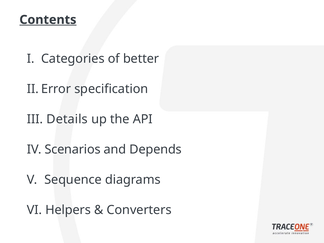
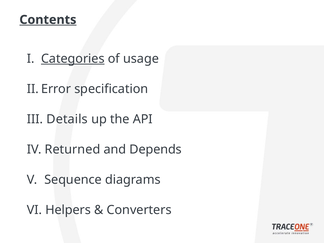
Categories underline: none -> present
better: better -> usage
Scenarios: Scenarios -> Returned
